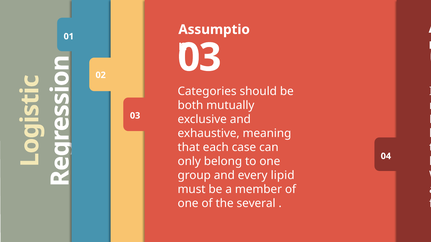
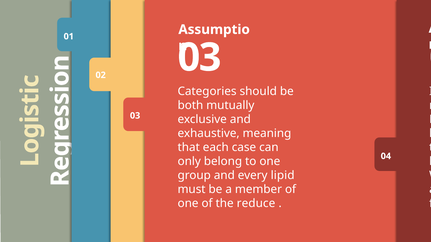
several: several -> reduce
